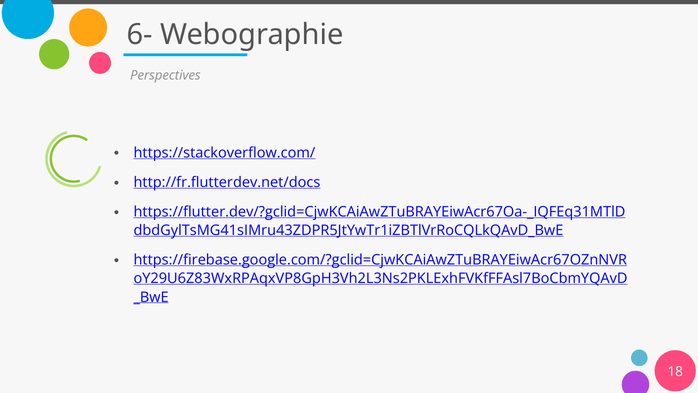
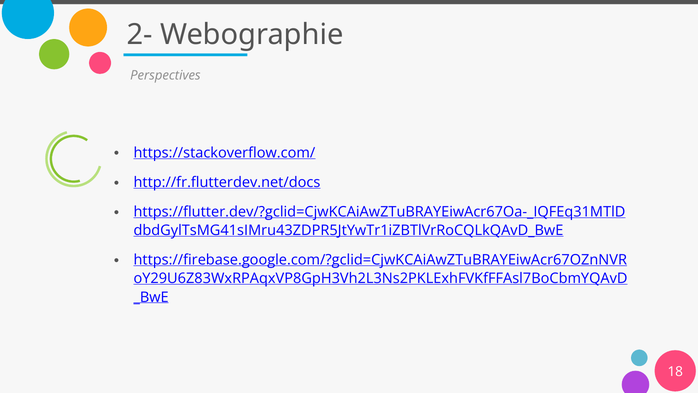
6-: 6- -> 2-
